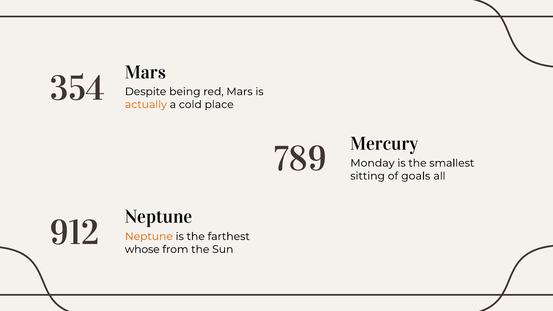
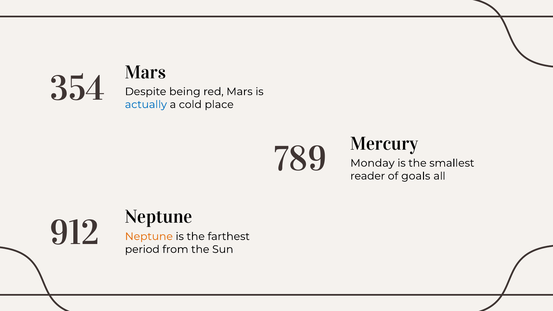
actually colour: orange -> blue
sitting: sitting -> reader
whose: whose -> period
